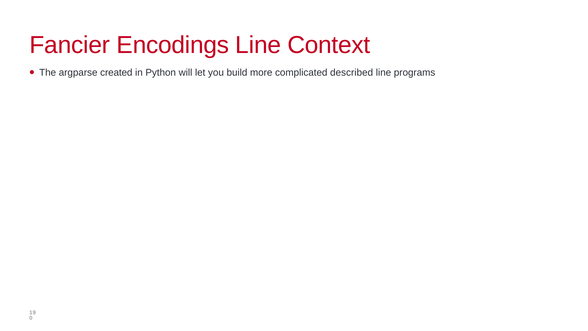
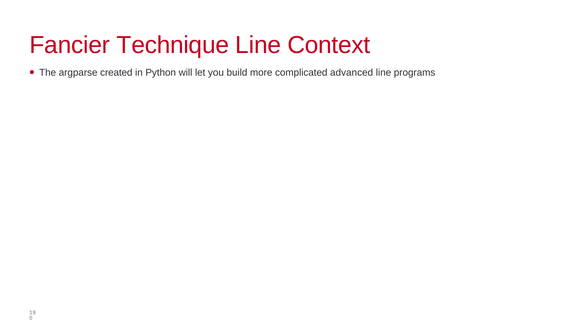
Encodings: Encodings -> Technique
described: described -> advanced
